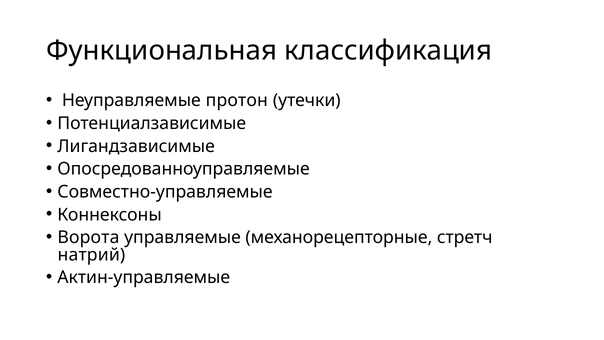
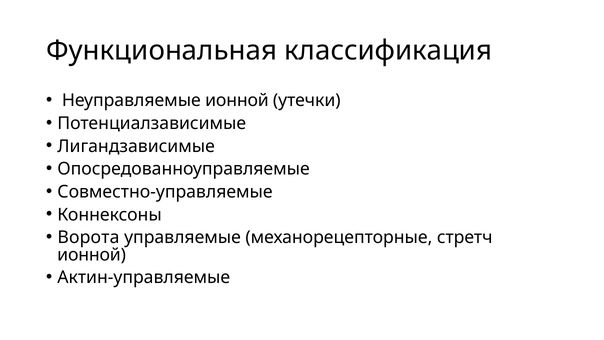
Неуправляемые протон: протон -> ионной
натрий at (91, 254): натрий -> ионной
